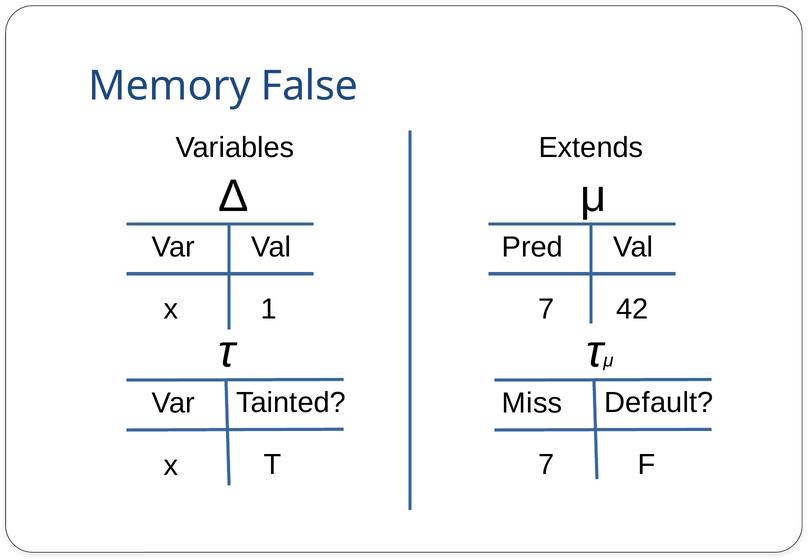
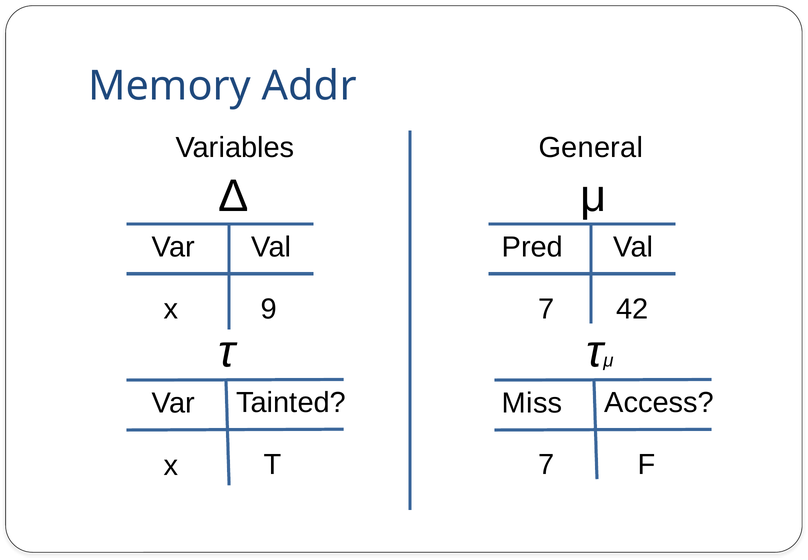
False: False -> Addr
Extends: Extends -> General
1: 1 -> 9
Default: Default -> Access
